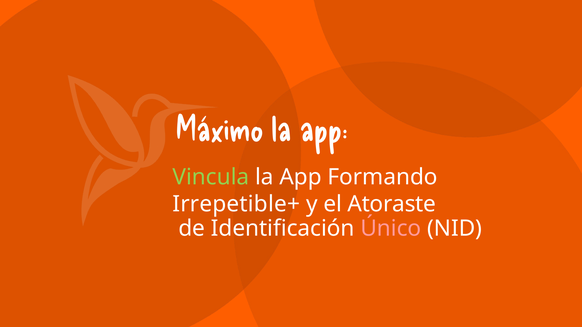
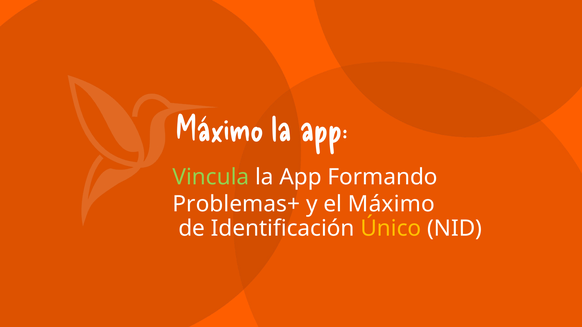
Irrepetible+: Irrepetible+ -> Problemas+
el Atoraste: Atoraste -> Máximo
Único colour: pink -> yellow
